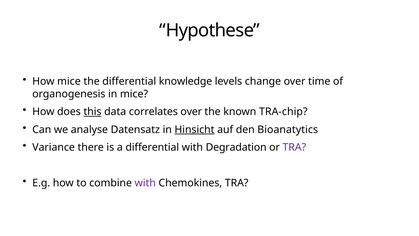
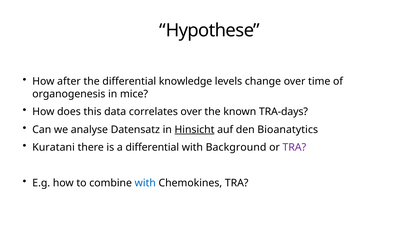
How mice: mice -> after
this underline: present -> none
TRA-chip: TRA-chip -> TRA-days
Variance: Variance -> Kuratani
Degradation: Degradation -> Background
with at (145, 183) colour: purple -> blue
